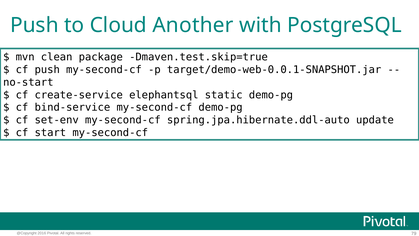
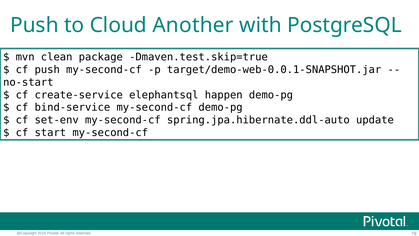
static: static -> happen
